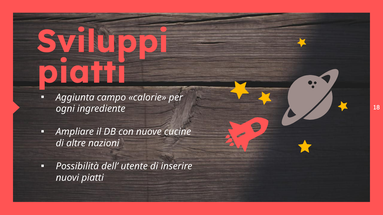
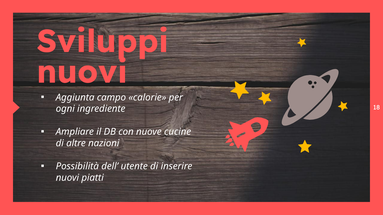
piatti at (82, 72): piatti -> nuovi
